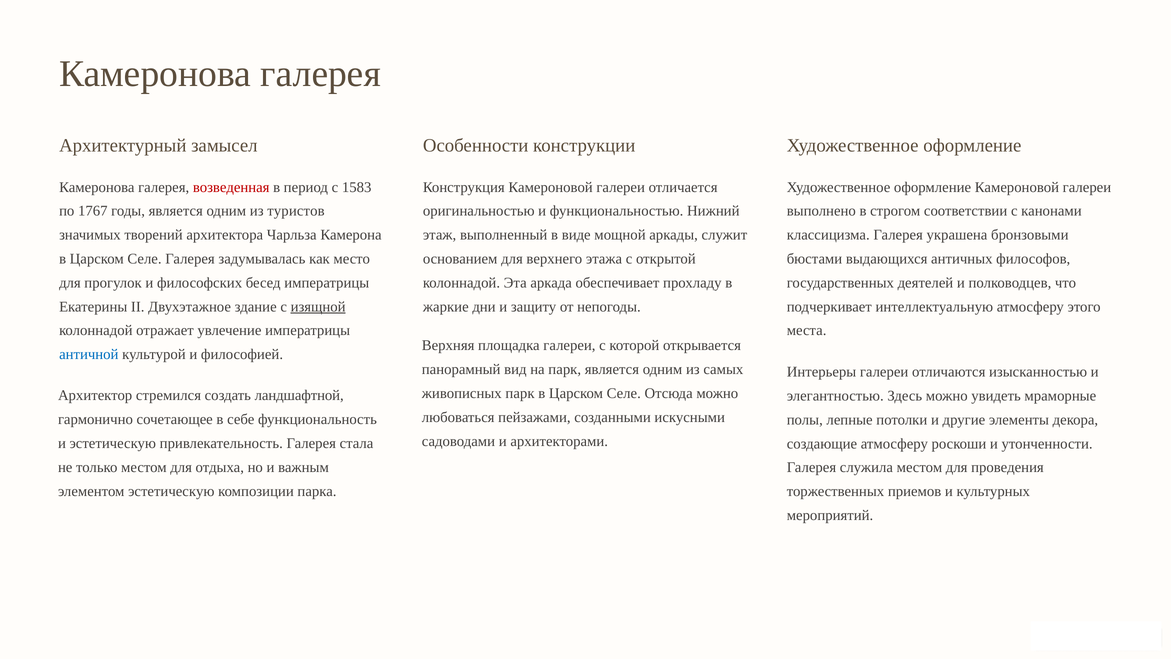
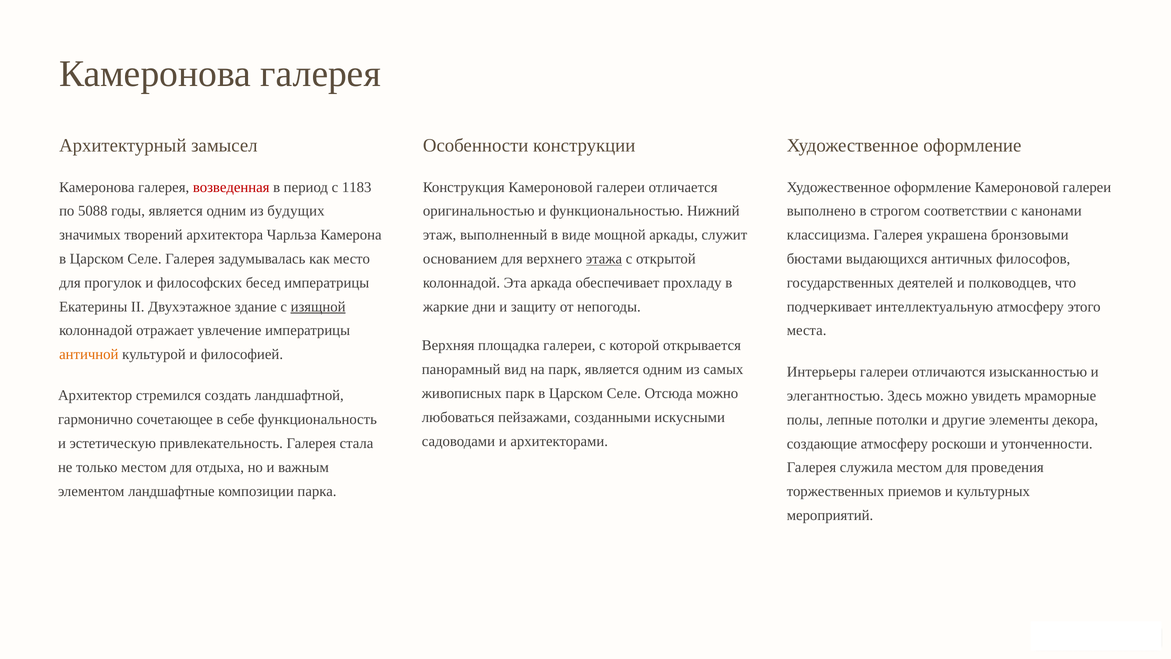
1583: 1583 -> 1183
1767: 1767 -> 5088
туристов: туристов -> будущих
этажа underline: none -> present
античной colour: blue -> orange
элементом эстетическую: эстетическую -> ландшафтные
